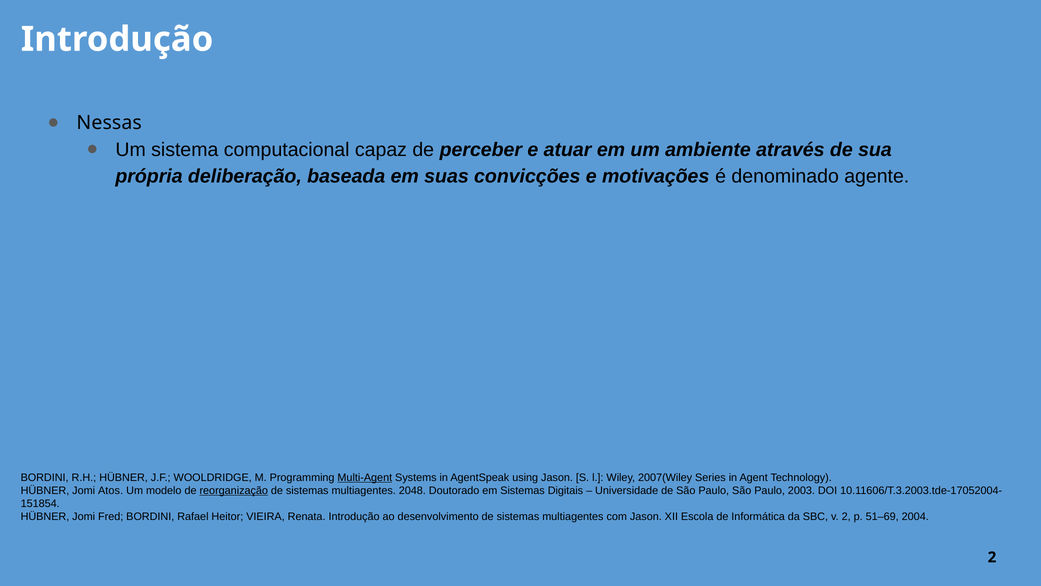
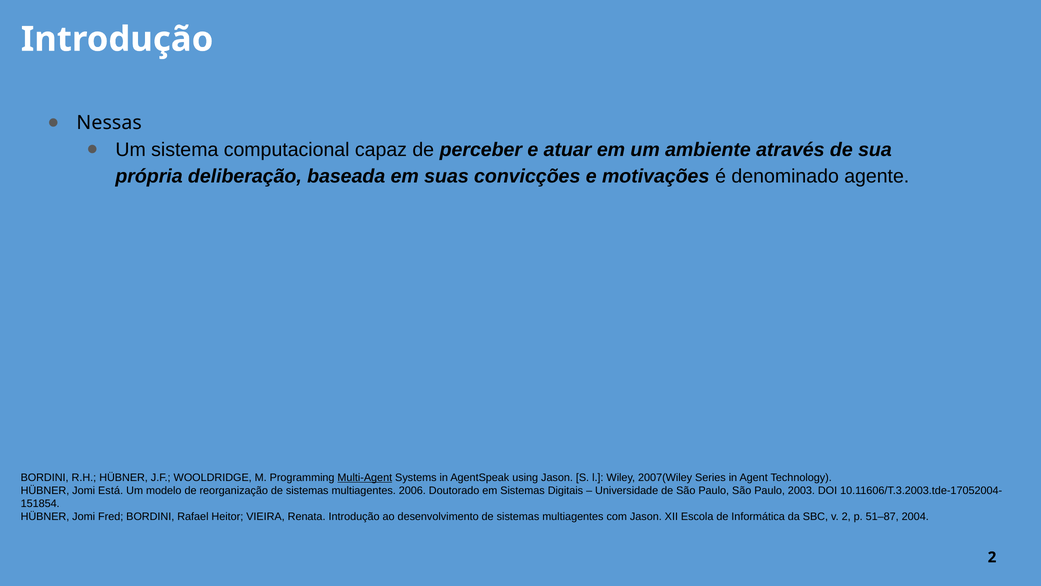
Atos: Atos -> Está
reorganização underline: present -> none
2048: 2048 -> 2006
51–69: 51–69 -> 51–87
